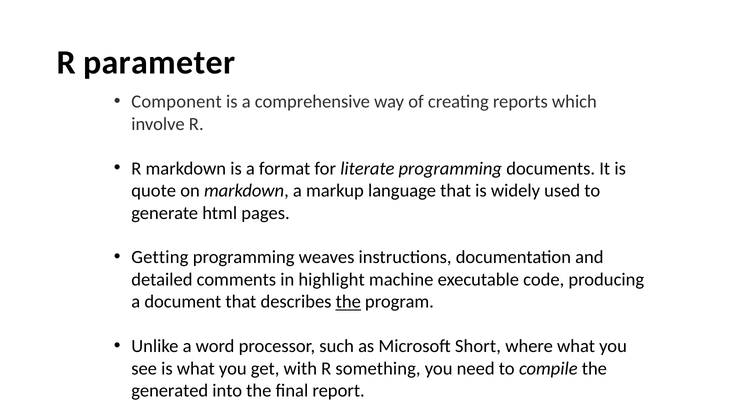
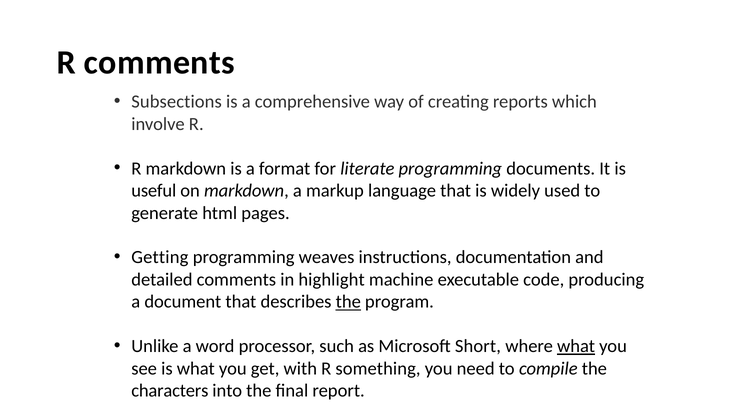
R parameter: parameter -> comments
Component: Component -> Subsections
quote: quote -> useful
what at (576, 347) underline: none -> present
generated: generated -> characters
